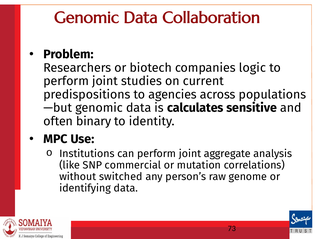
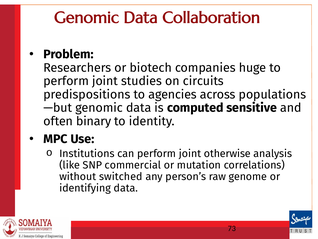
logic: logic -> huge
current: current -> circuits
calculates: calculates -> computed
aggregate: aggregate -> otherwise
